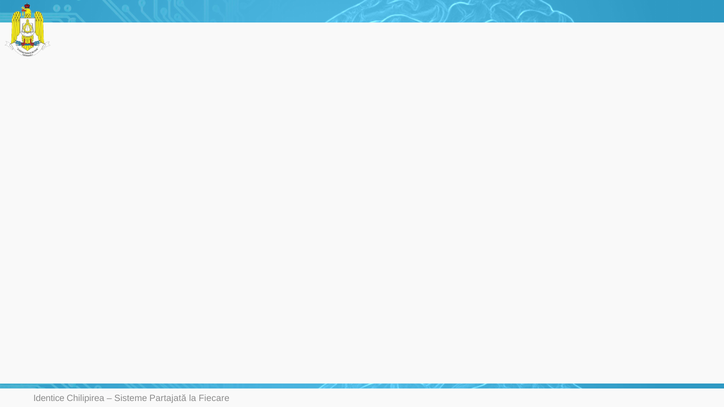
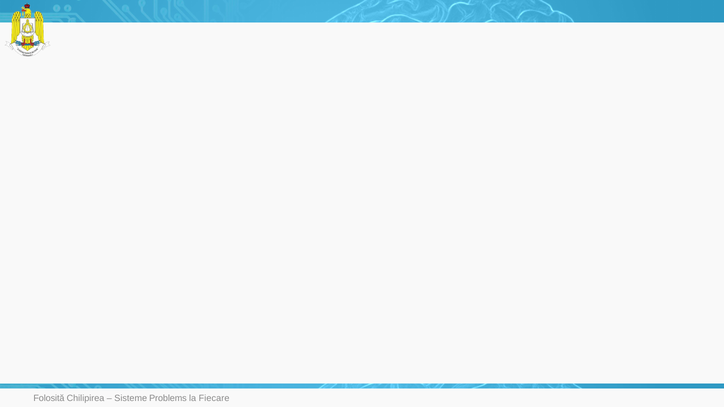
Identice: Identice -> Folosită
Partajată: Partajată -> Problems
